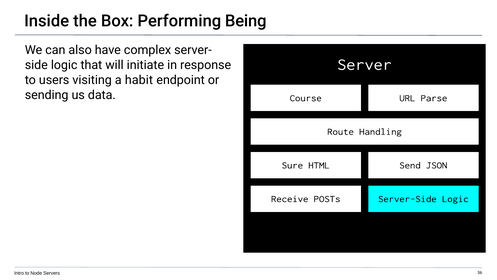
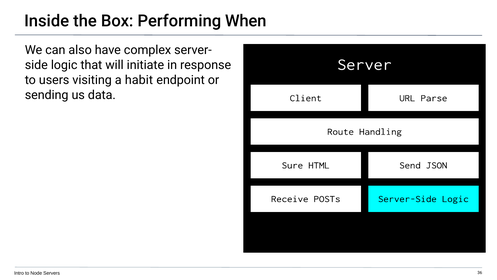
Being: Being -> When
Course: Course -> Client
